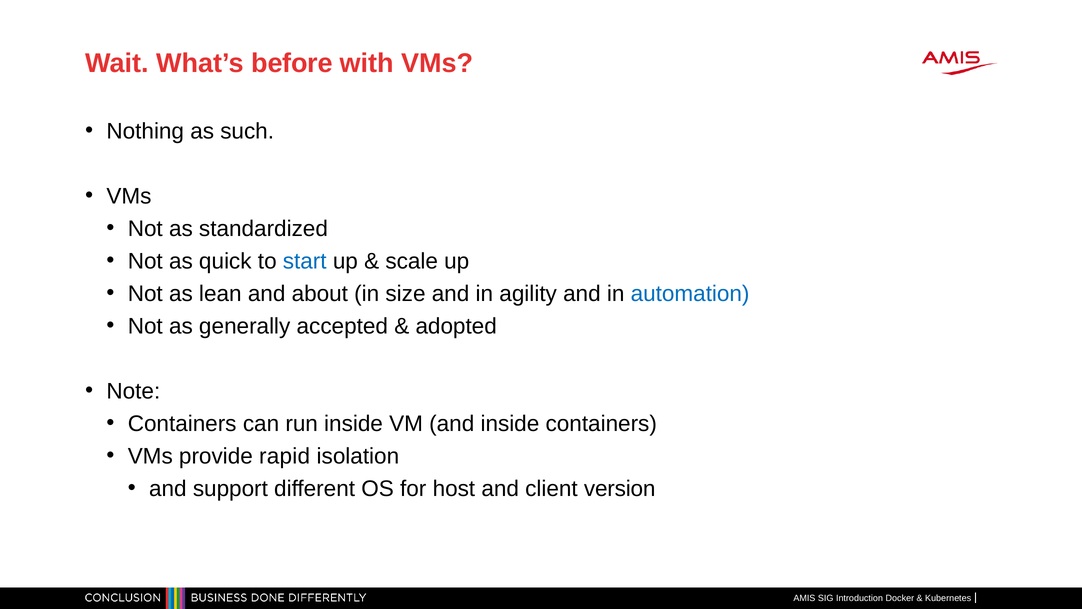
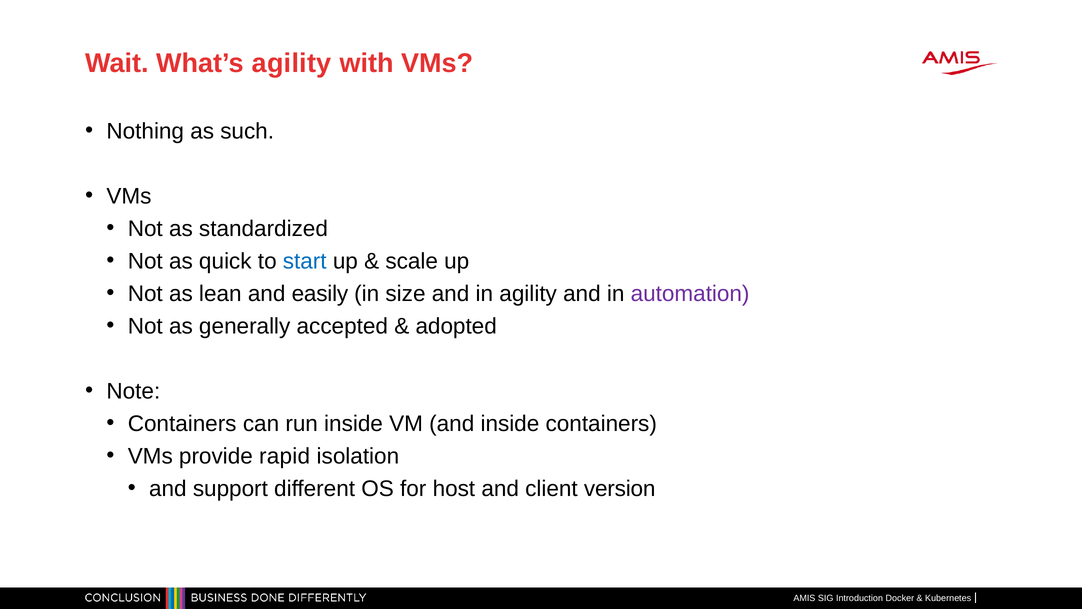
What’s before: before -> agility
about: about -> easily
automation colour: blue -> purple
